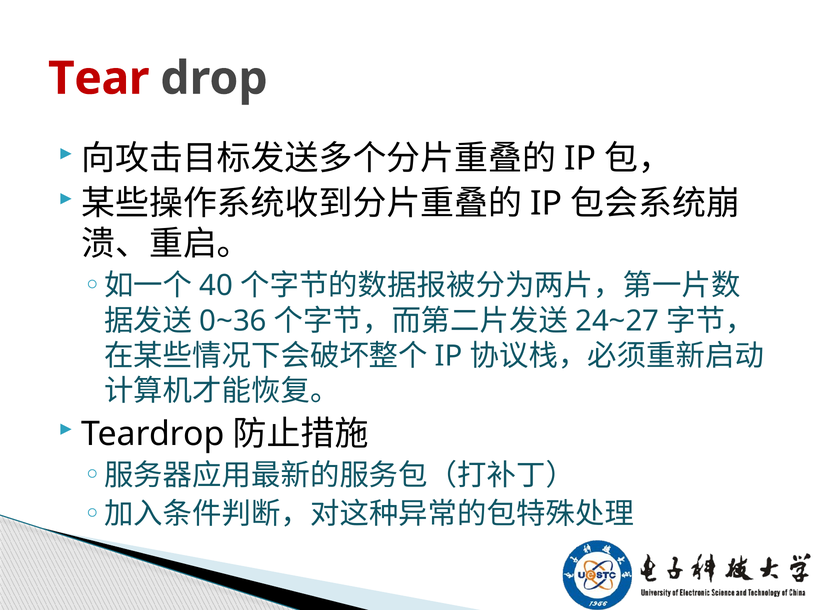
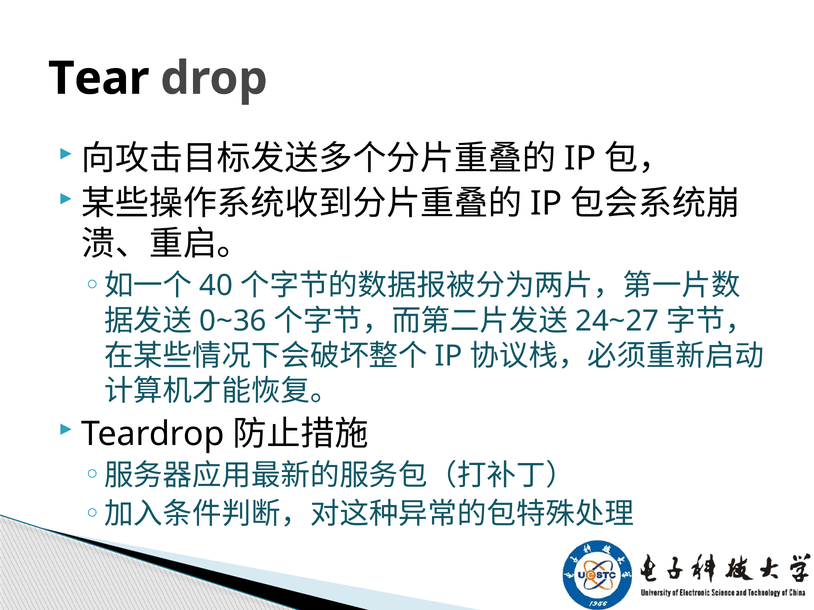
Tear colour: red -> black
